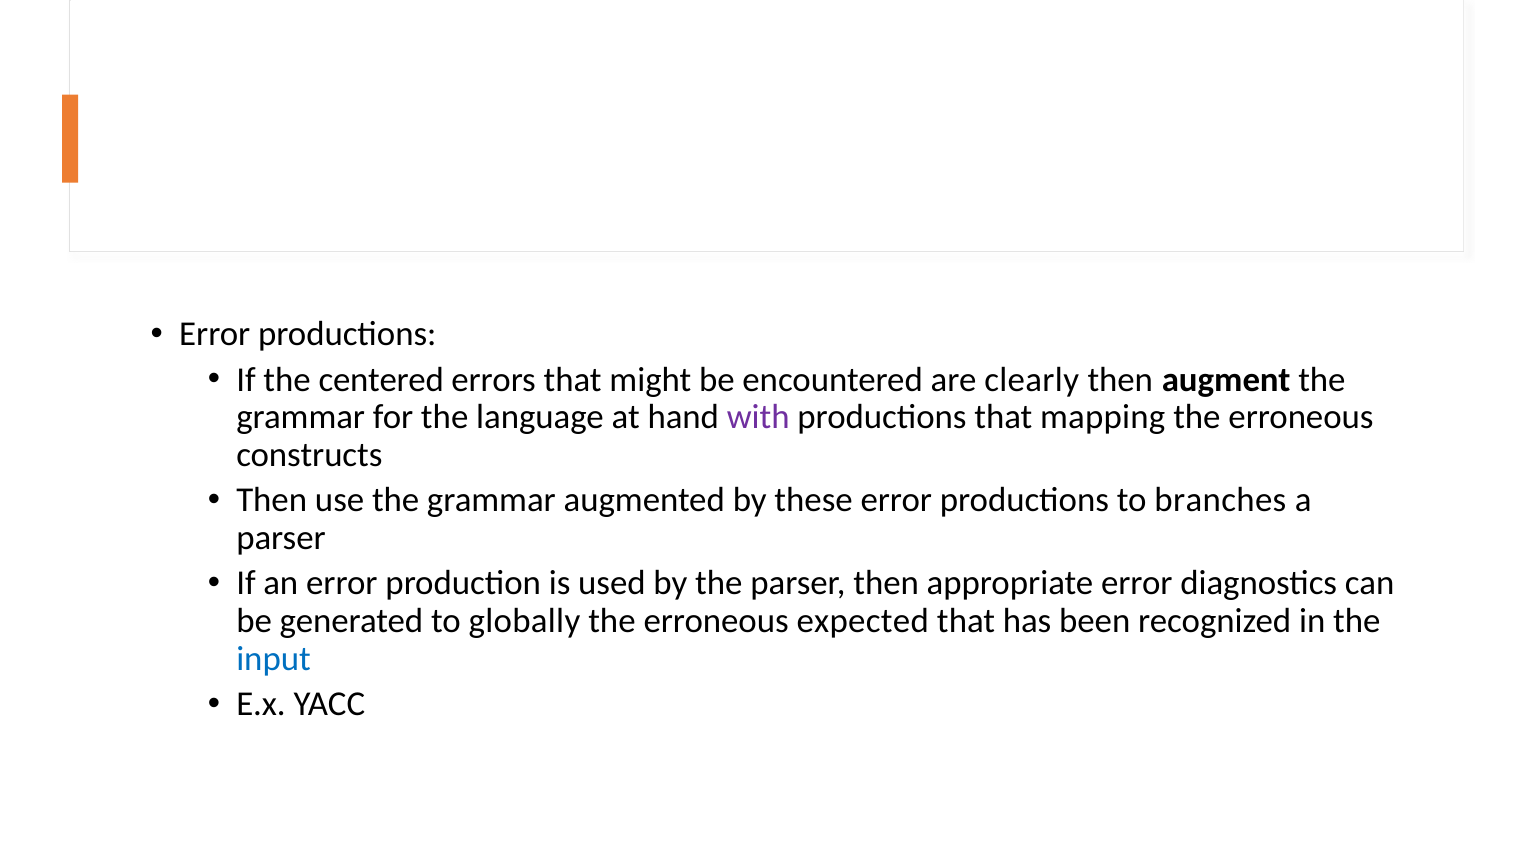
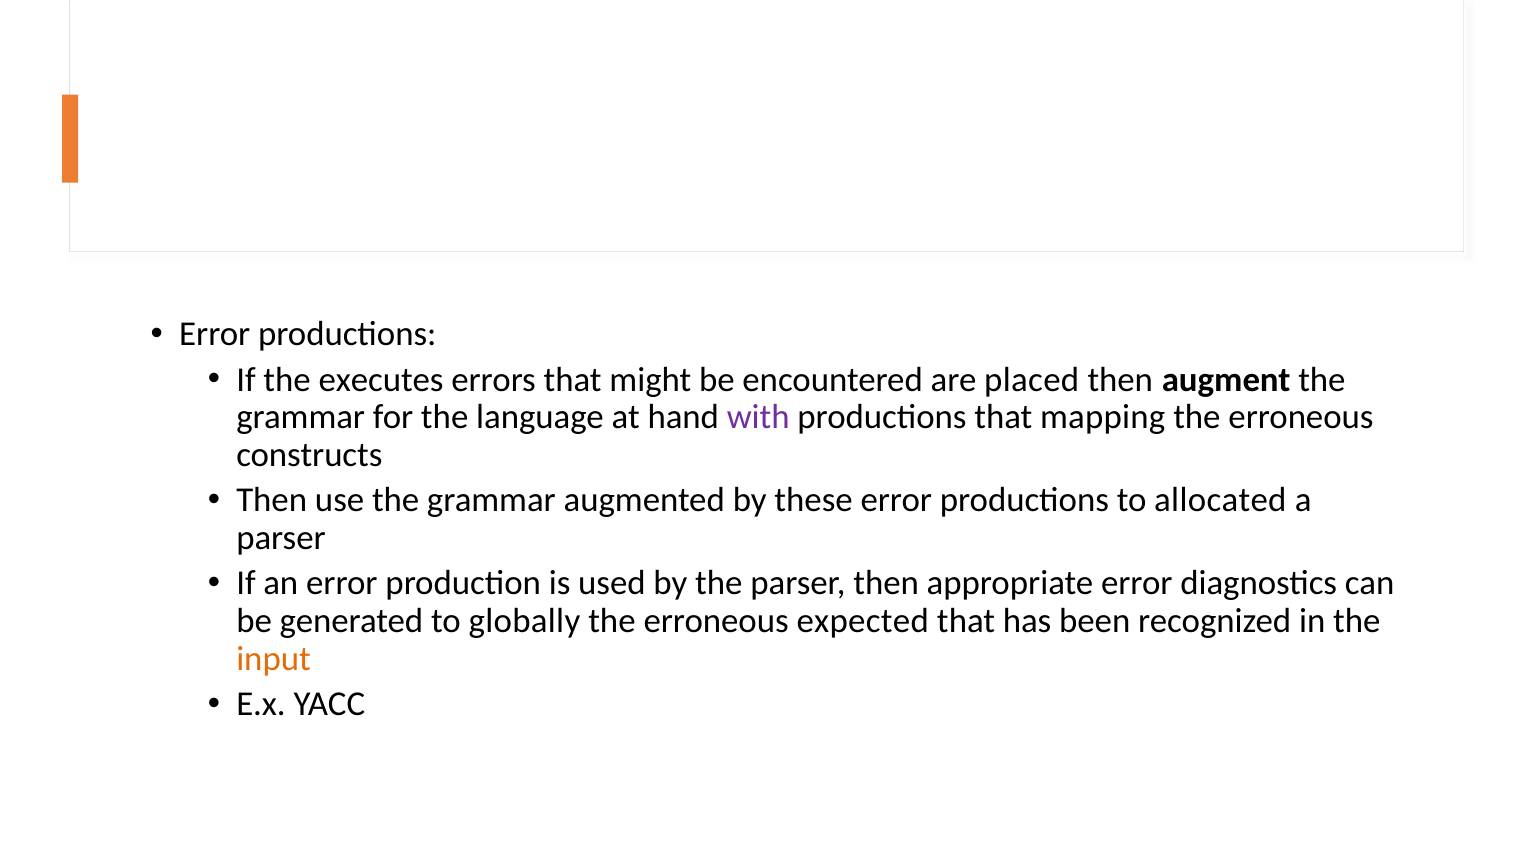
centered: centered -> executes
clearly: clearly -> placed
branches: branches -> allocated
input colour: blue -> orange
